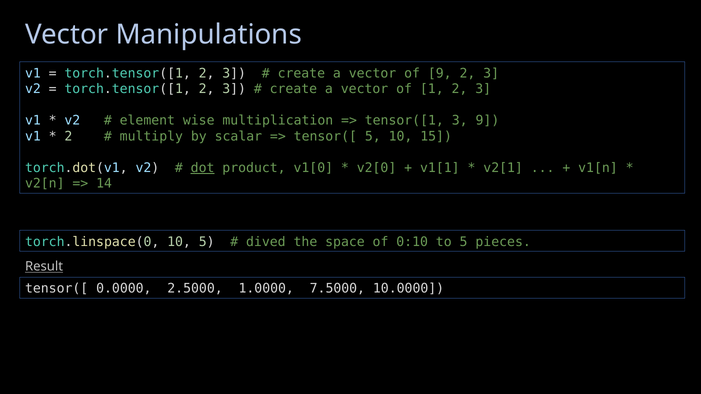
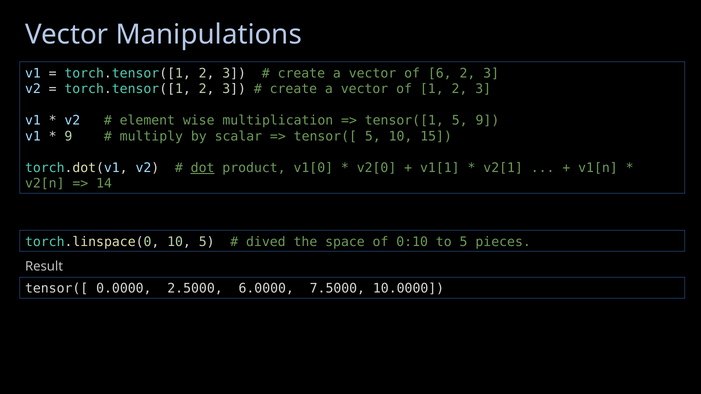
of 9: 9 -> 6
tensor([1 3: 3 -> 5
2 at (68, 136): 2 -> 9
Result underline: present -> none
1.0000: 1.0000 -> 6.0000
